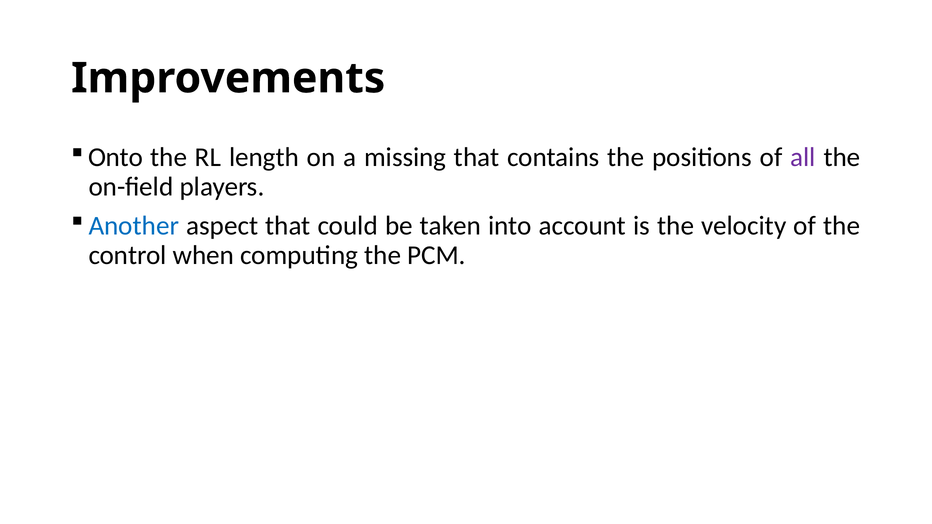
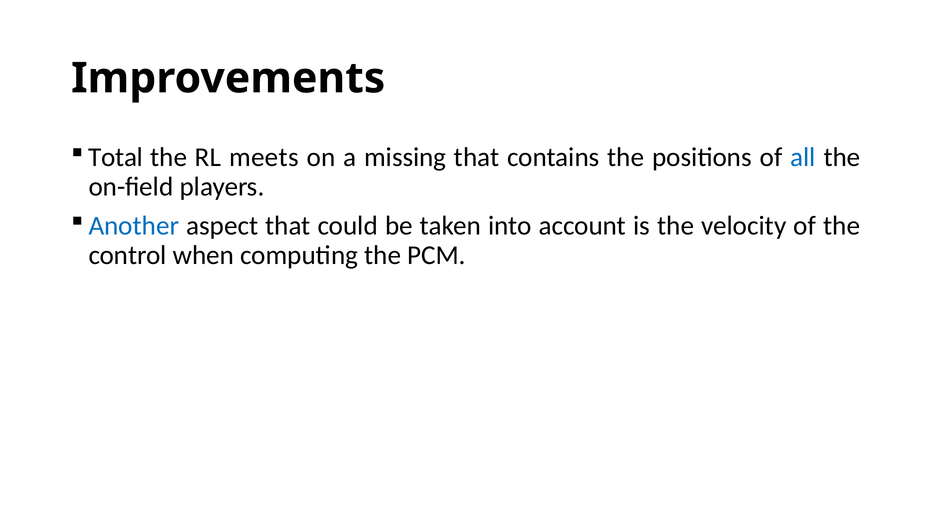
Onto: Onto -> Total
length: length -> meets
all colour: purple -> blue
